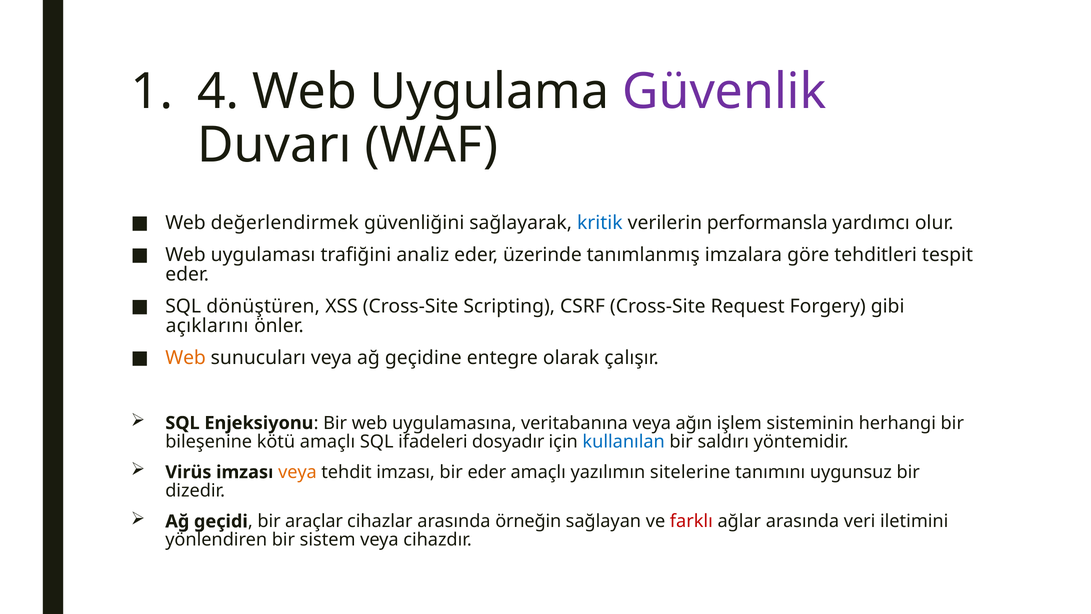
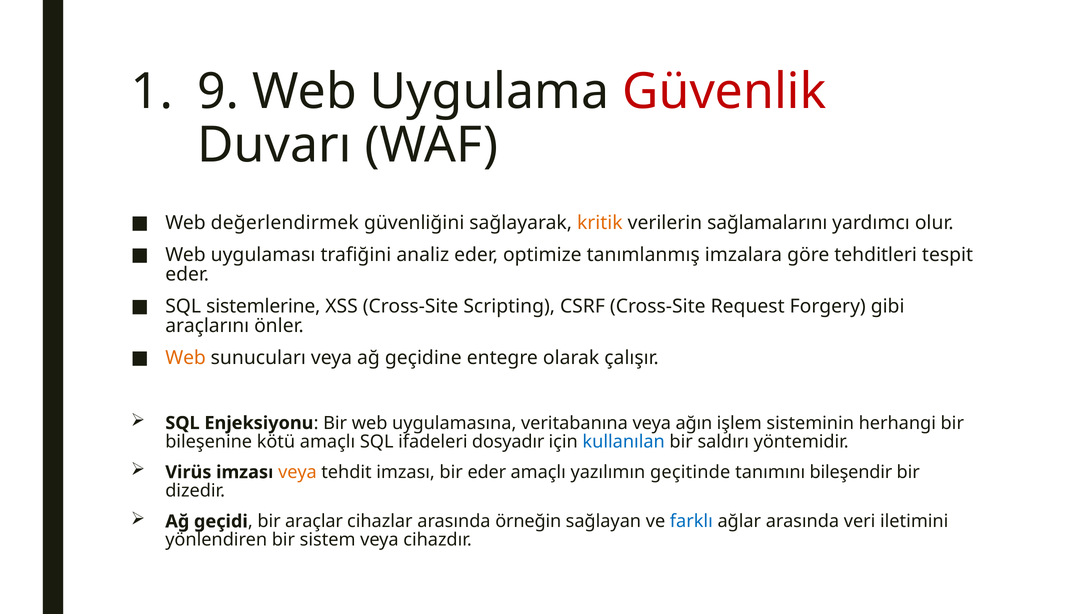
4: 4 -> 9
Güvenlik colour: purple -> red
kritik colour: blue -> orange
performansla: performansla -> sağlamalarını
üzerinde: üzerinde -> optimize
dönüştüren: dönüştüren -> sistemlerine
açıklarını: açıklarını -> araçlarını
sitelerine: sitelerine -> geçitinde
uygunsuz: uygunsuz -> bileşendir
farklı colour: red -> blue
